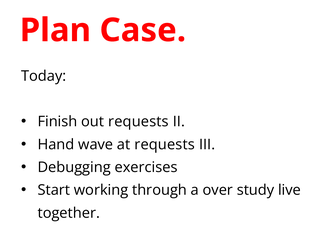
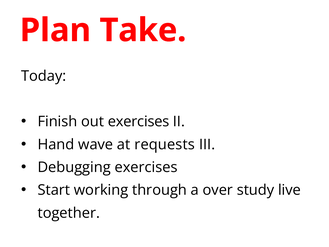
Case: Case -> Take
out requests: requests -> exercises
